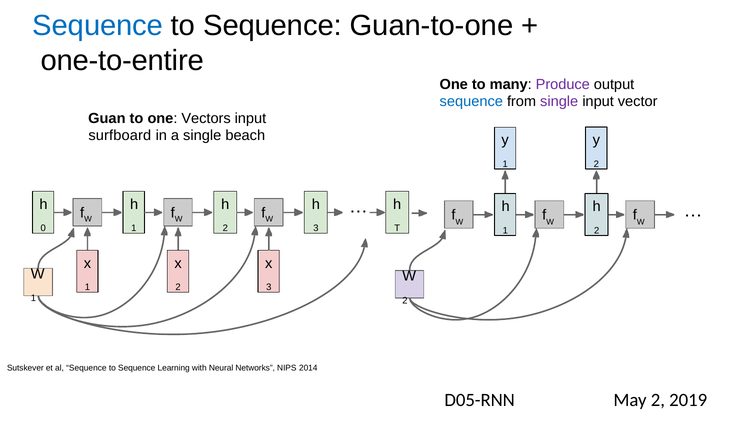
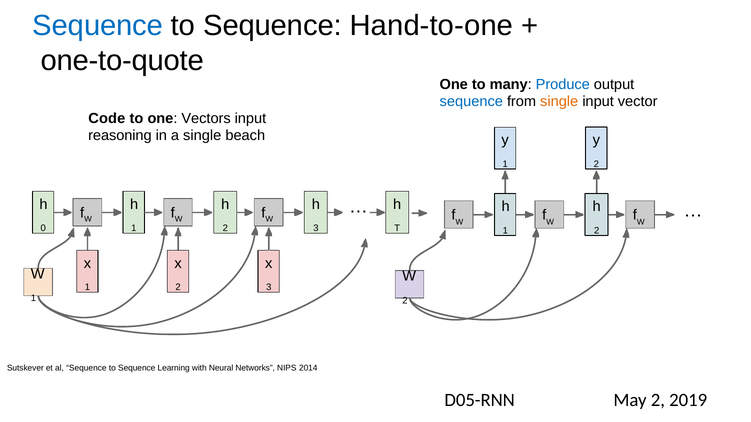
Guan-to-one: Guan-to-one -> Hand-to-one
one-to-entire: one-to-entire -> one-to-quote
Produce colour: purple -> blue
single at (559, 102) colour: purple -> orange
Guan: Guan -> Code
surfboard: surfboard -> reasoning
